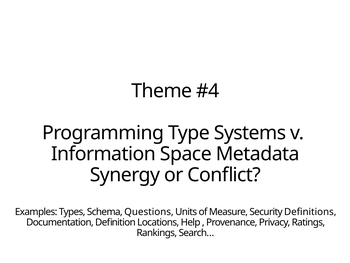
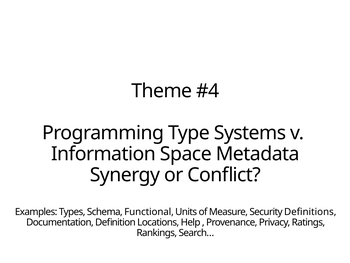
Questions: Questions -> Functional
